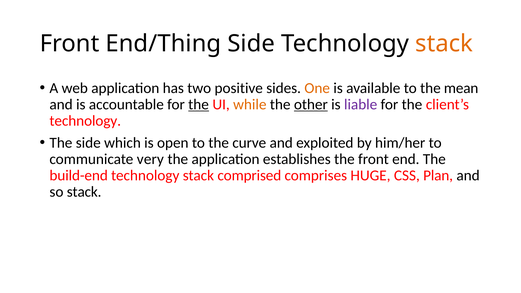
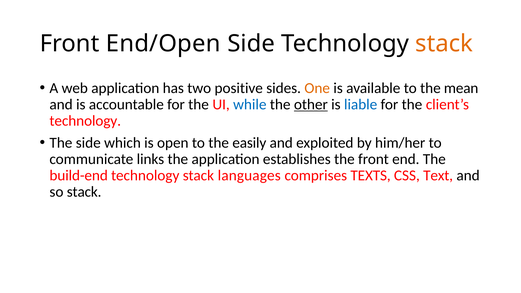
End/Thing: End/Thing -> End/Open
the at (199, 105) underline: present -> none
while colour: orange -> blue
liable colour: purple -> blue
curve: curve -> easily
very: very -> links
comprised: comprised -> languages
HUGE: HUGE -> TEXTS
Plan: Plan -> Text
